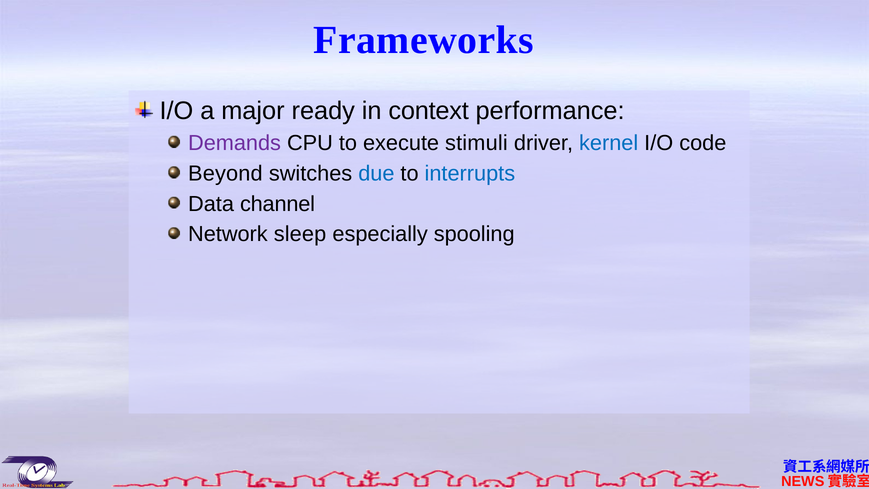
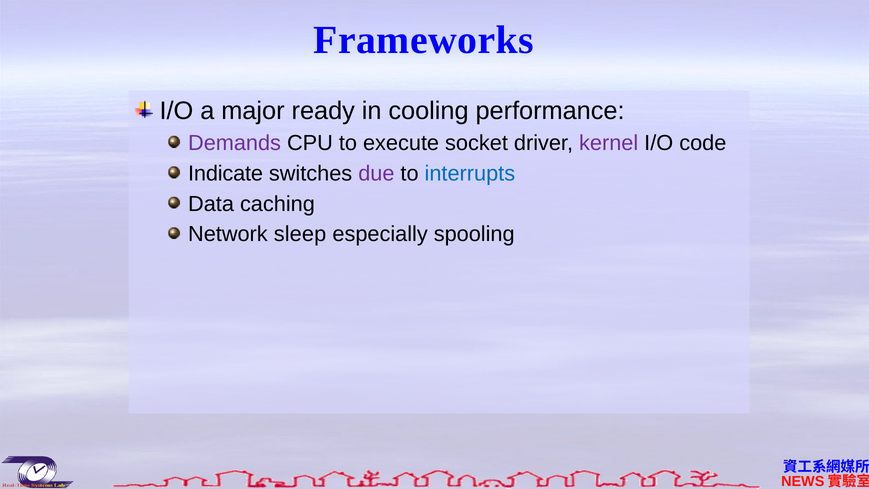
context: context -> cooling
stimuli: stimuli -> socket
kernel colour: blue -> purple
Beyond: Beyond -> Indicate
due colour: blue -> purple
channel: channel -> caching
